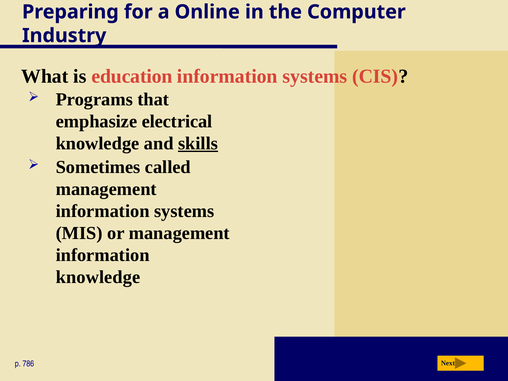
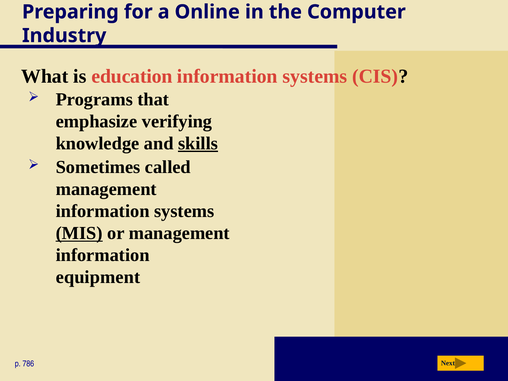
electrical: electrical -> verifying
MIS underline: none -> present
knowledge at (98, 277): knowledge -> equipment
